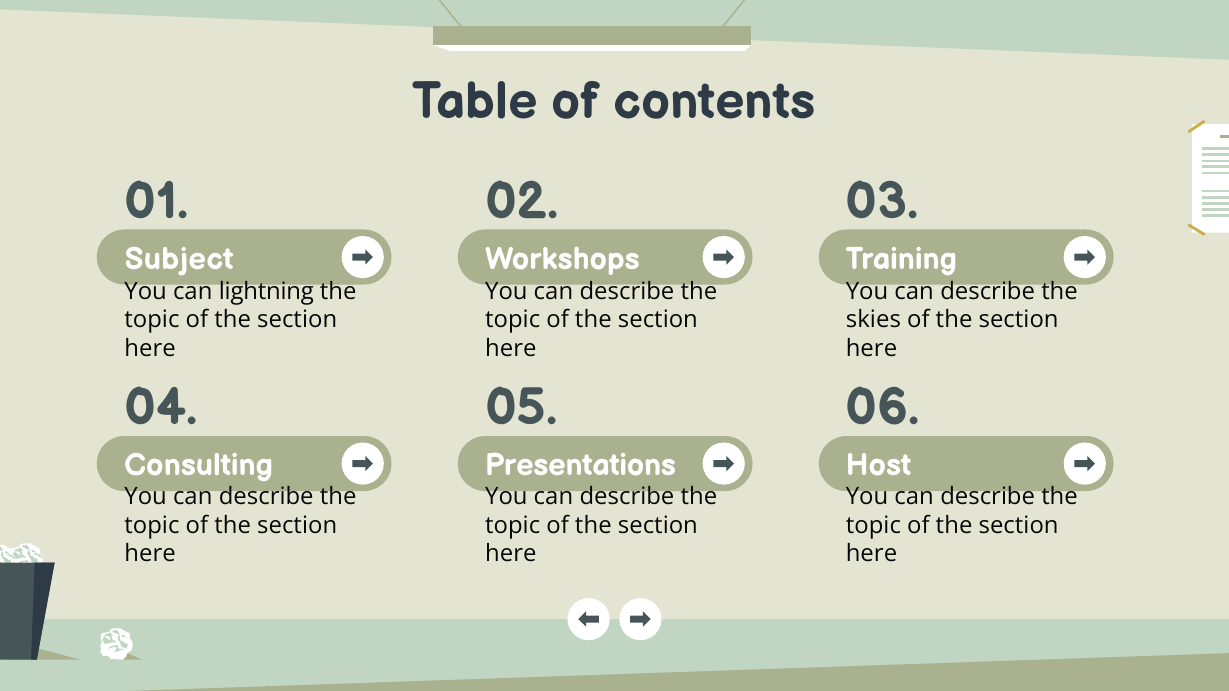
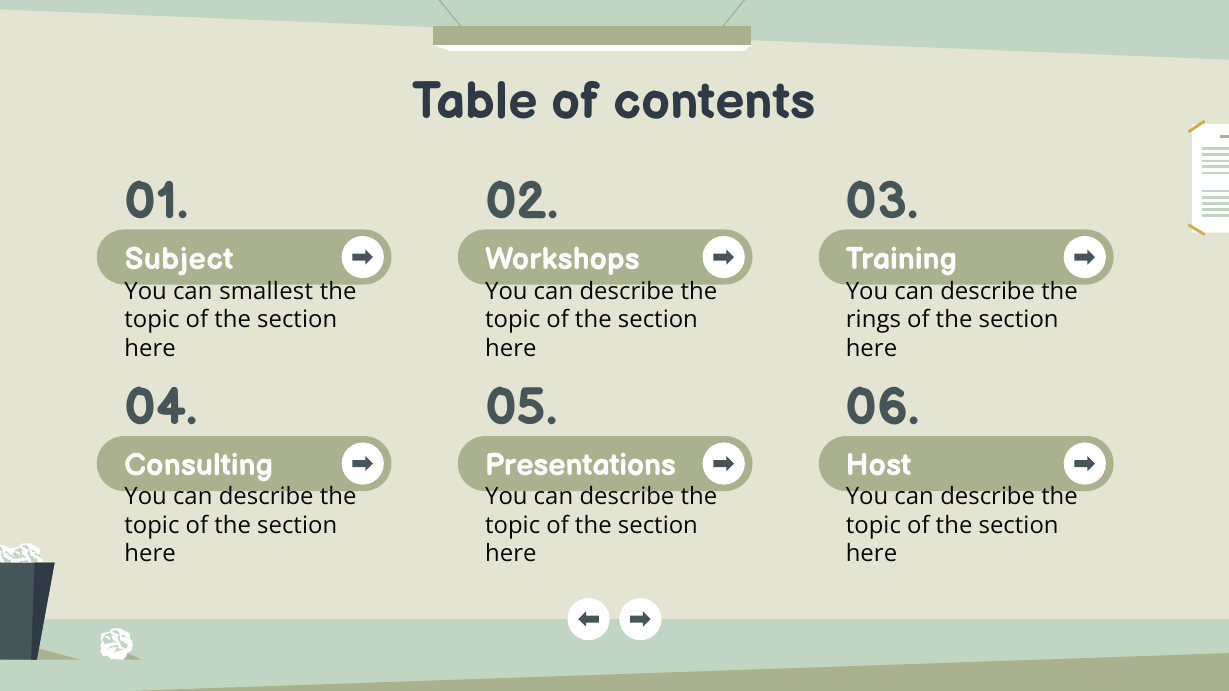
lightning: lightning -> smallest
skies: skies -> rings
